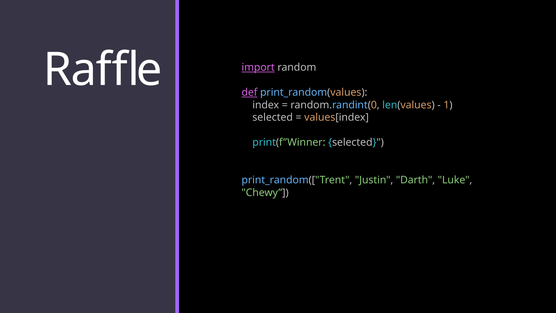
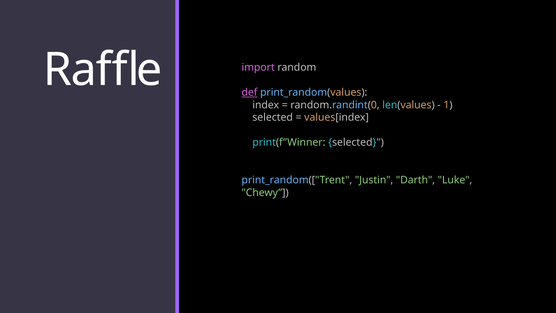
import underline: present -> none
